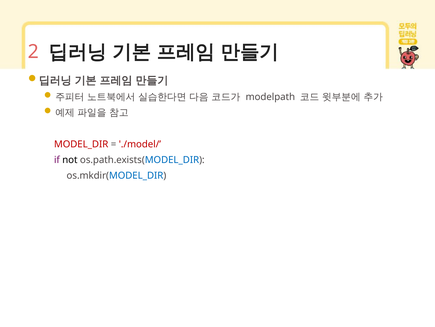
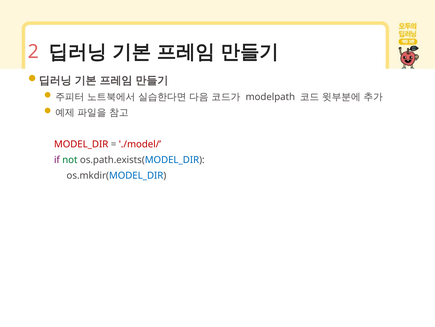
not colour: black -> green
